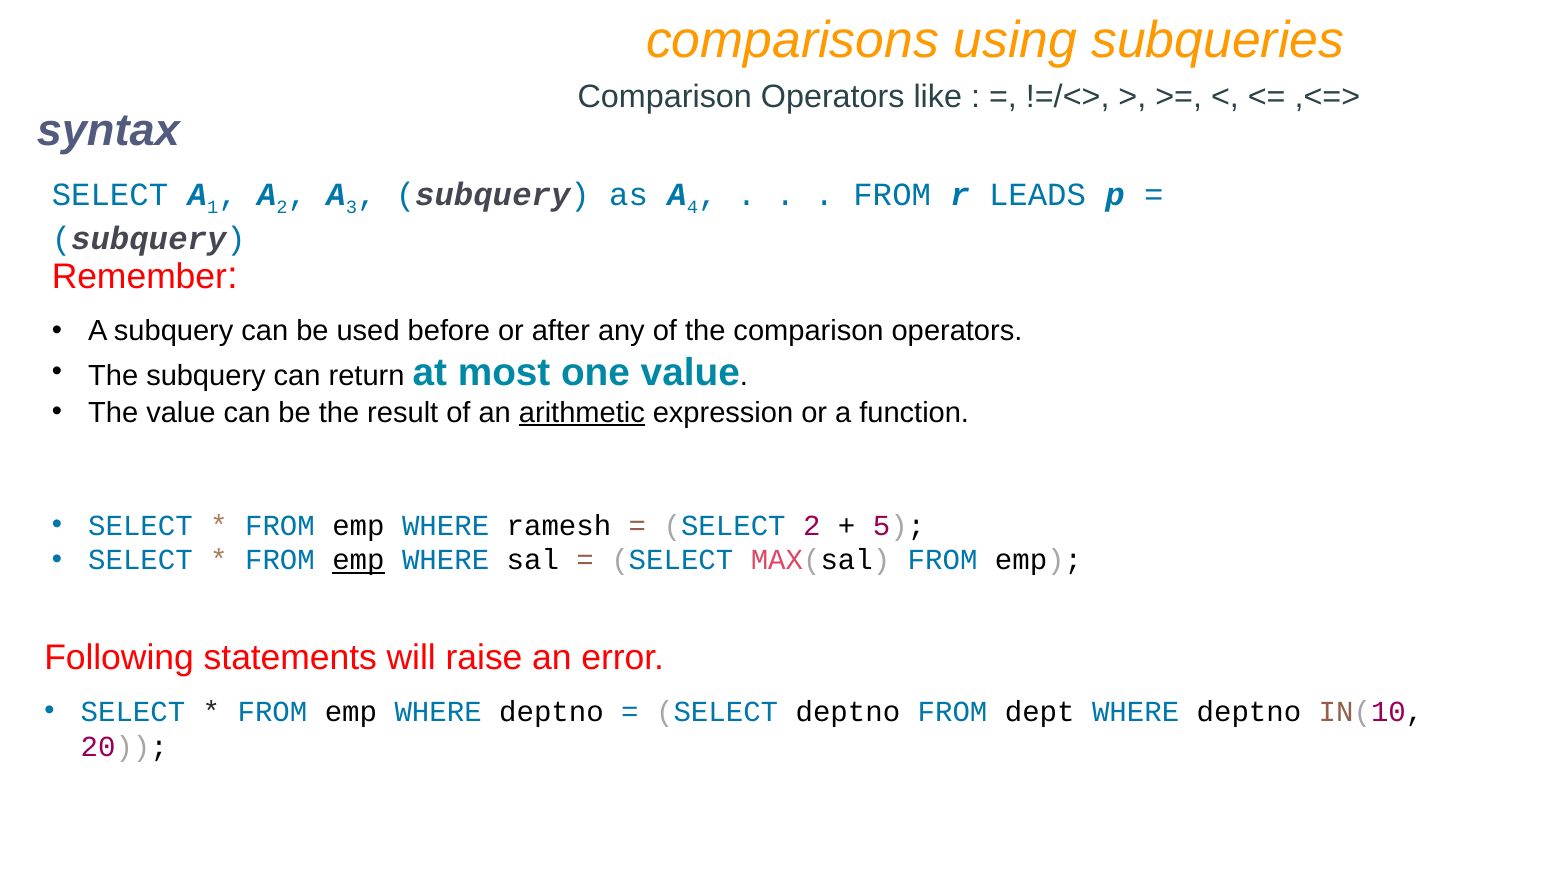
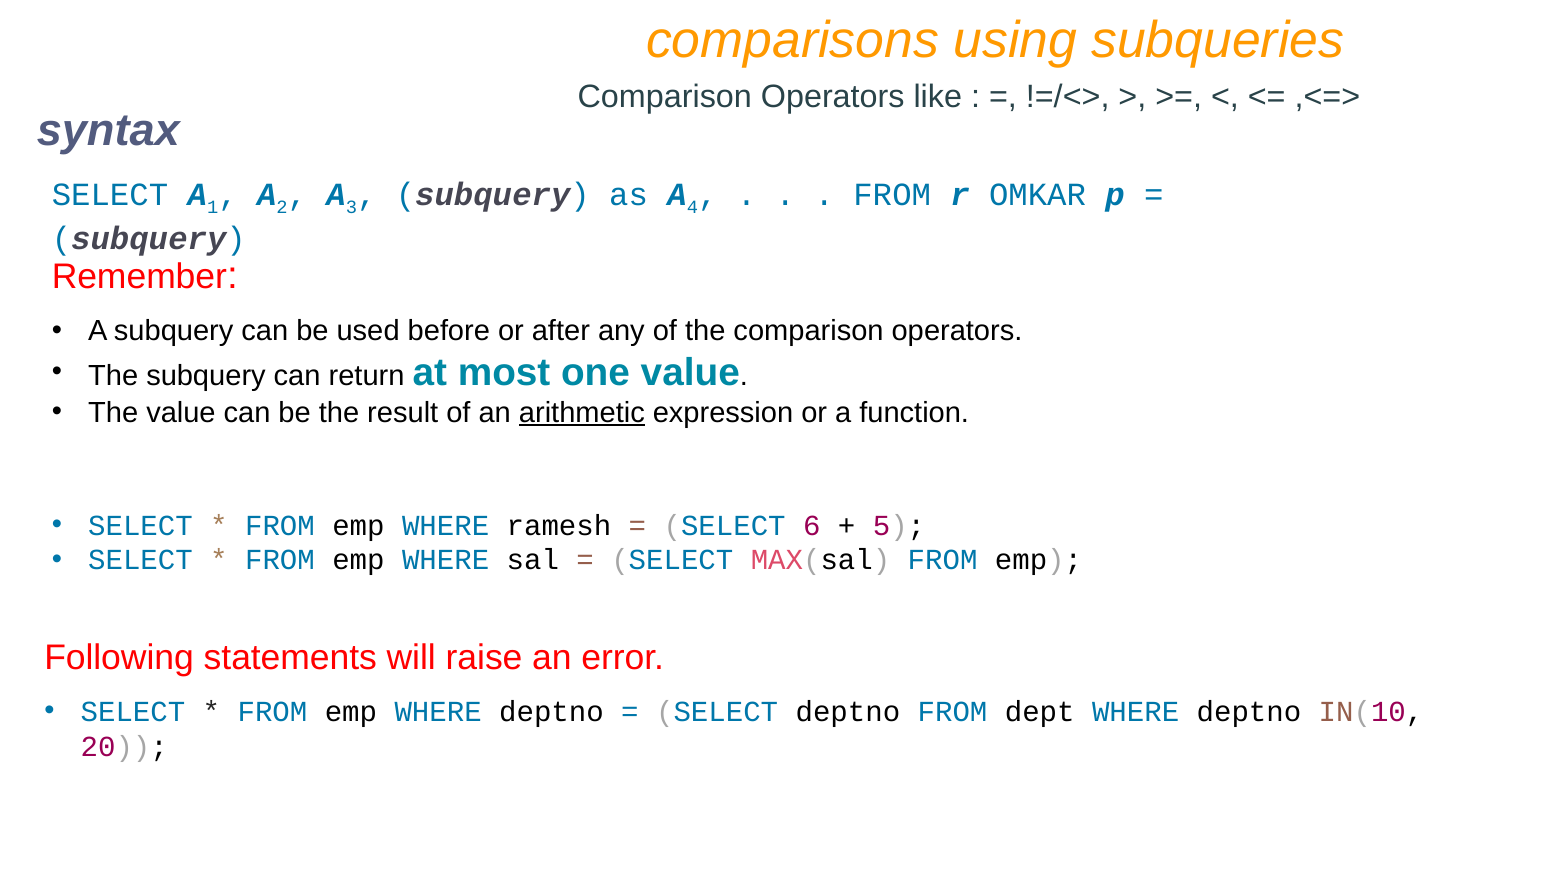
LEADS: LEADS -> OMKAR
SELECT 2: 2 -> 6
emp at (358, 560) underline: present -> none
